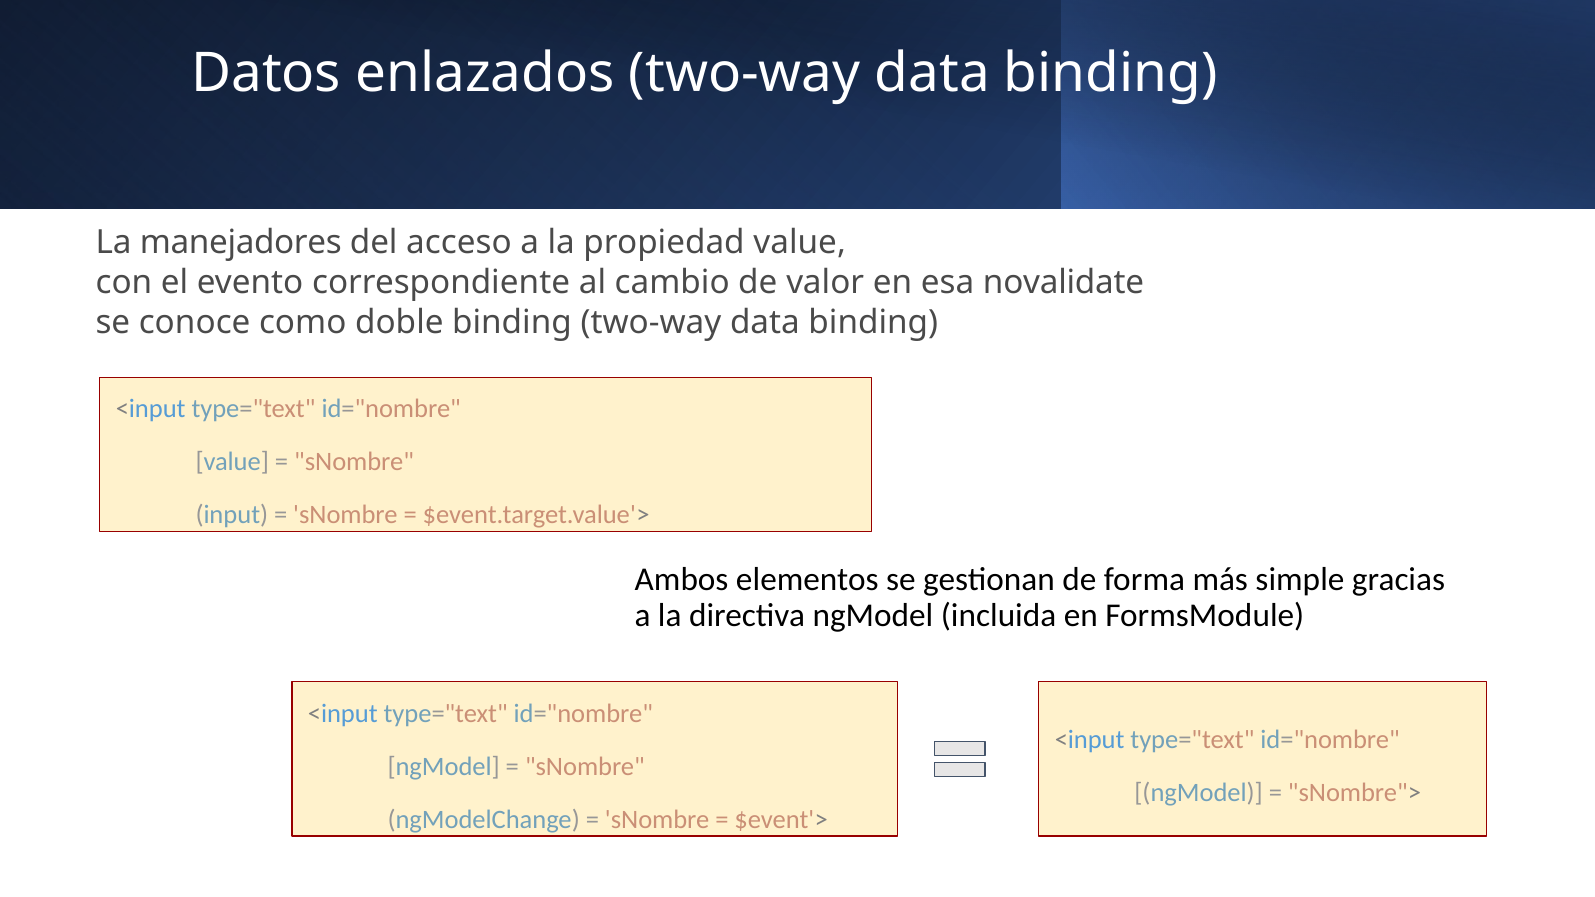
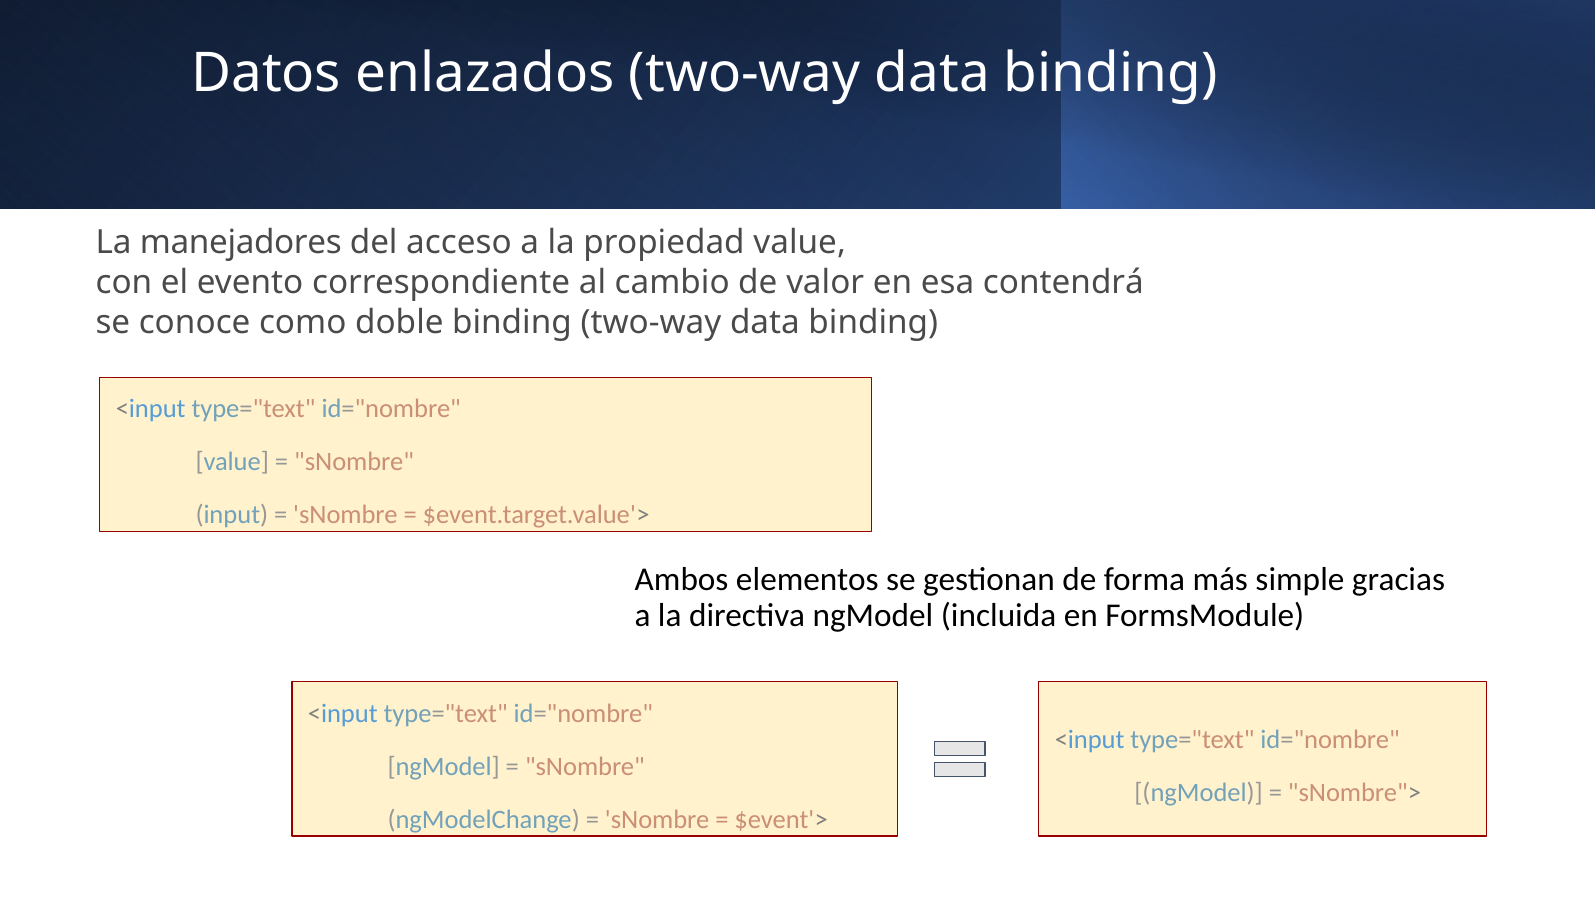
novalidate: novalidate -> contendrá
